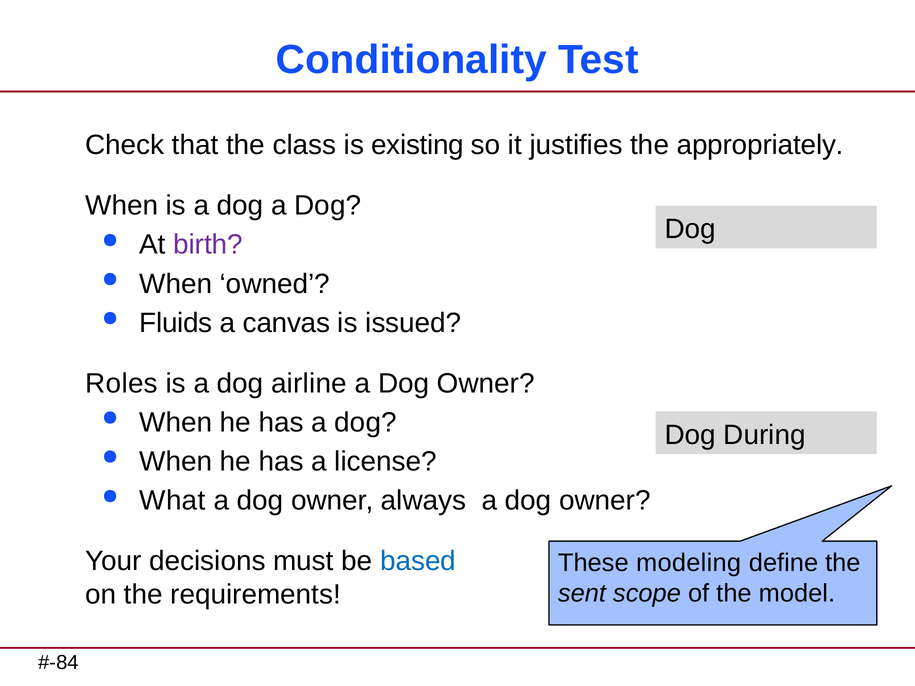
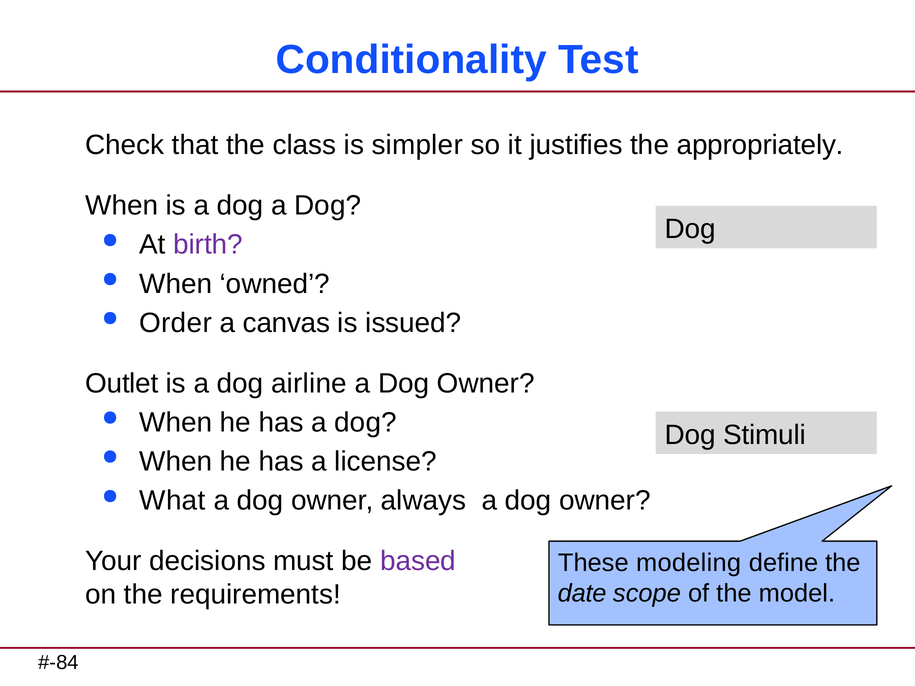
existing: existing -> simpler
Fluids: Fluids -> Order
Roles: Roles -> Outlet
During: During -> Stimuli
based colour: blue -> purple
sent: sent -> date
